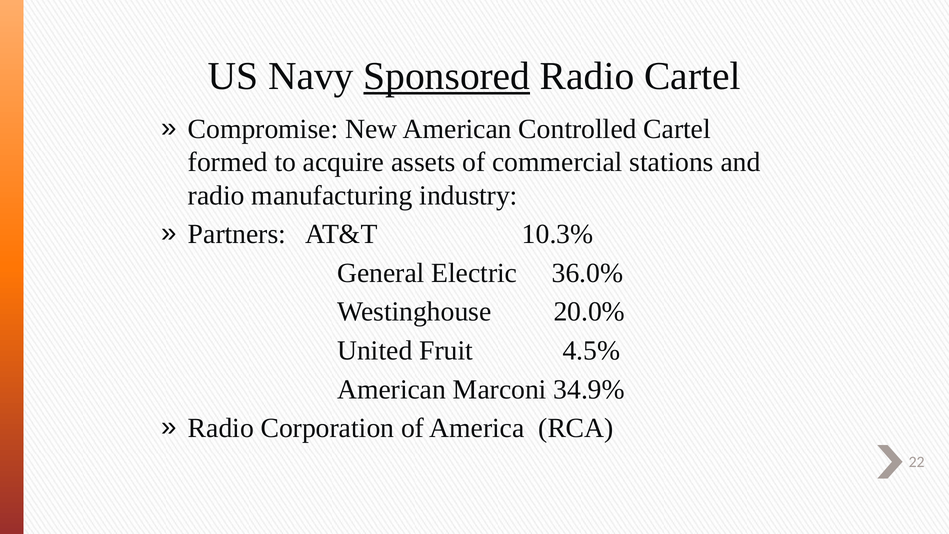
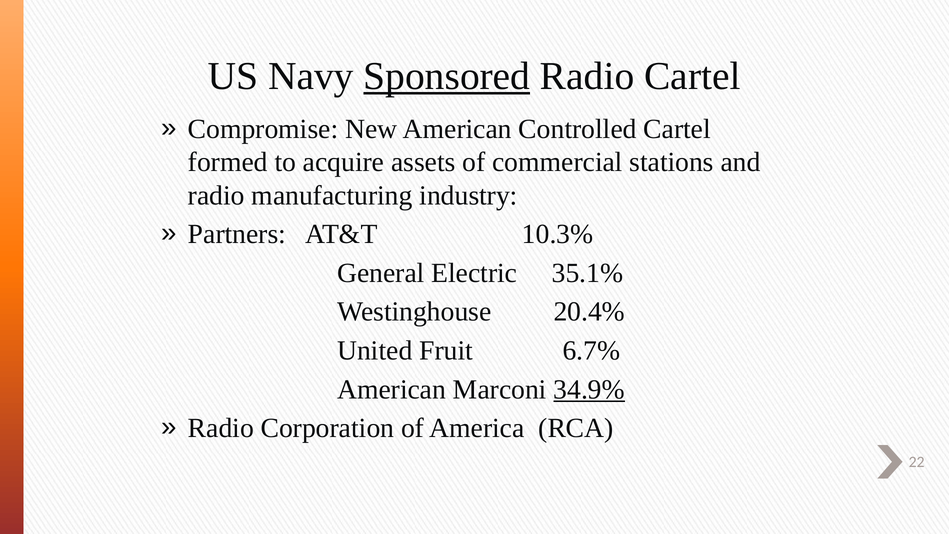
36.0%: 36.0% -> 35.1%
20.0%: 20.0% -> 20.4%
4.5%: 4.5% -> 6.7%
34.9% underline: none -> present
